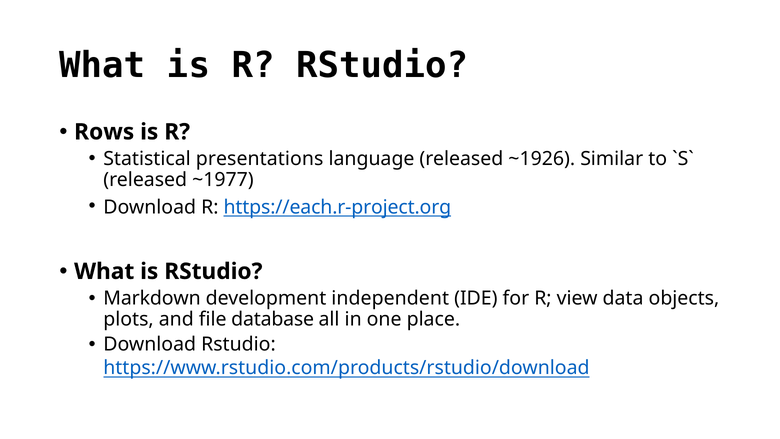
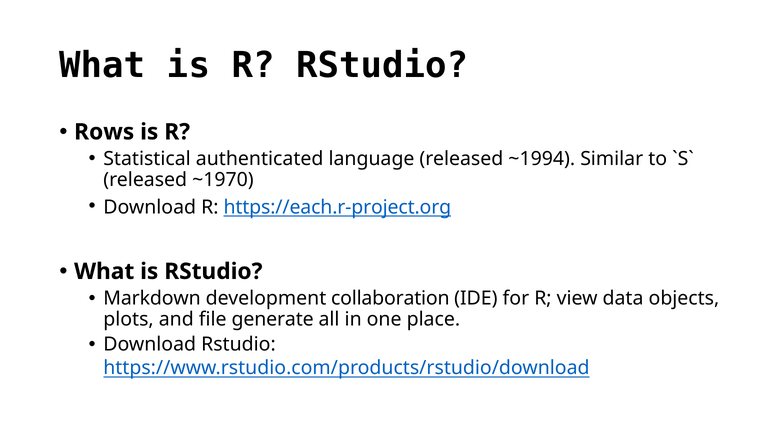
presentations: presentations -> authenticated
~1926: ~1926 -> ~1994
~1977: ~1977 -> ~1970
independent: independent -> collaboration
database: database -> generate
